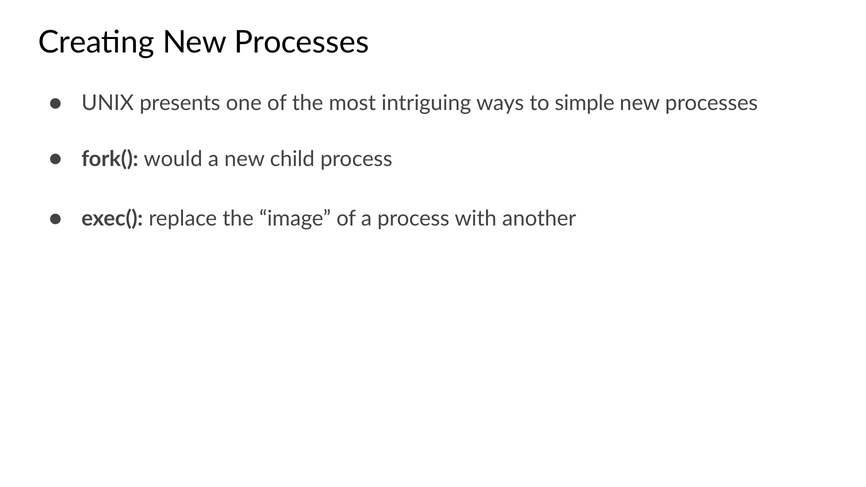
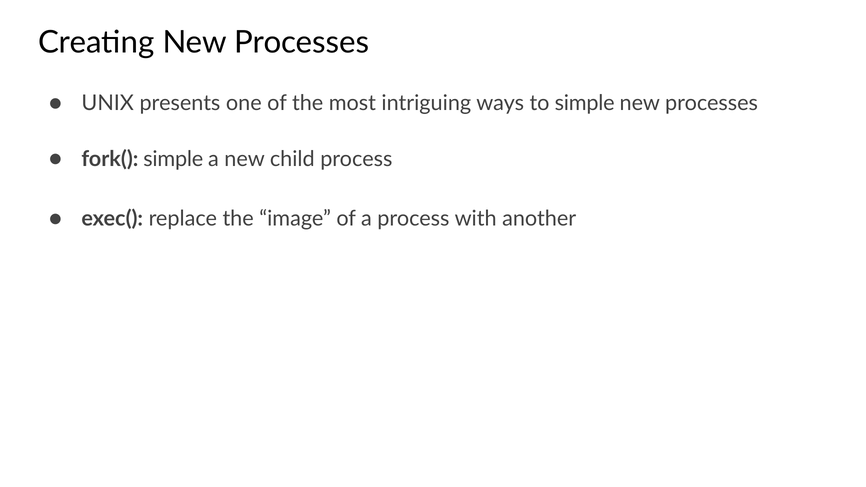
fork( would: would -> simple
